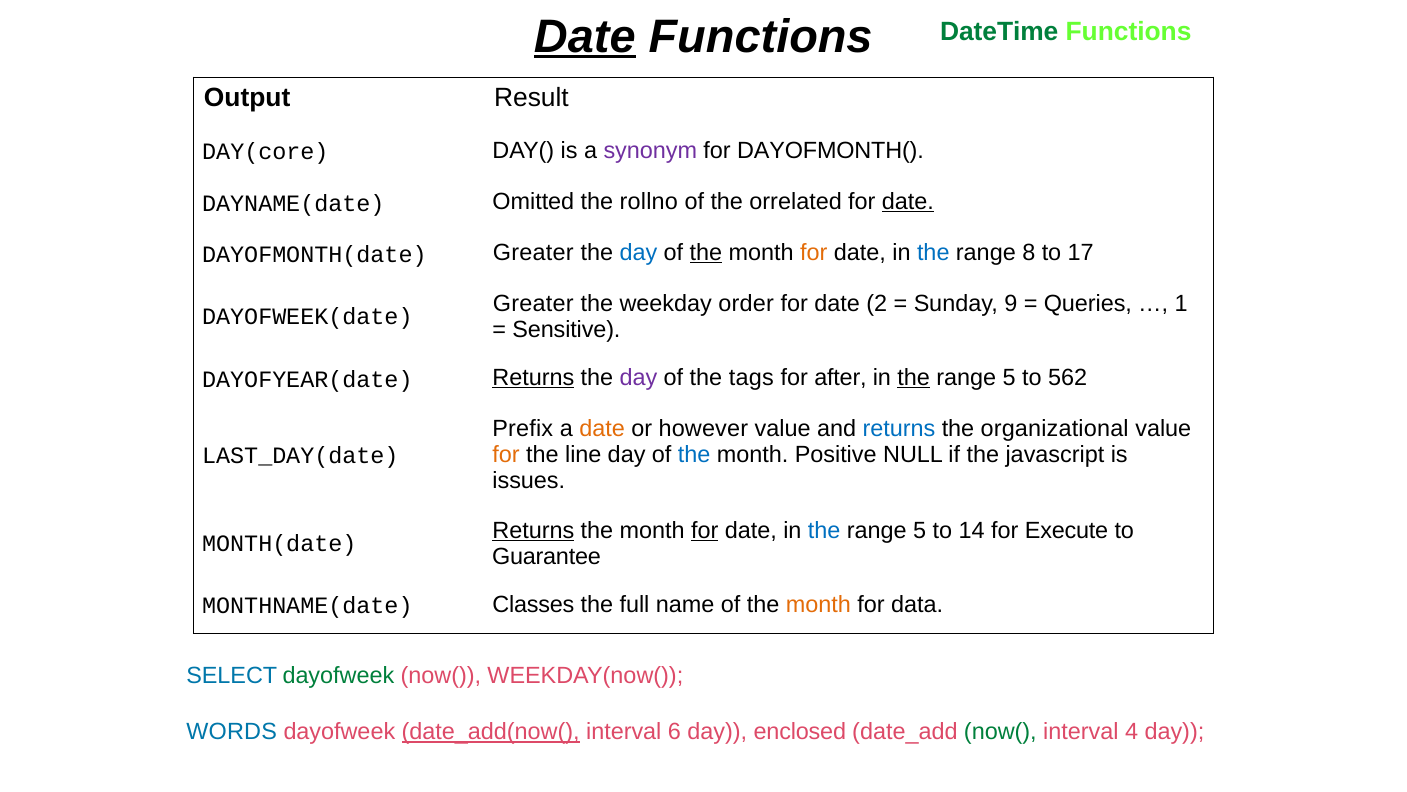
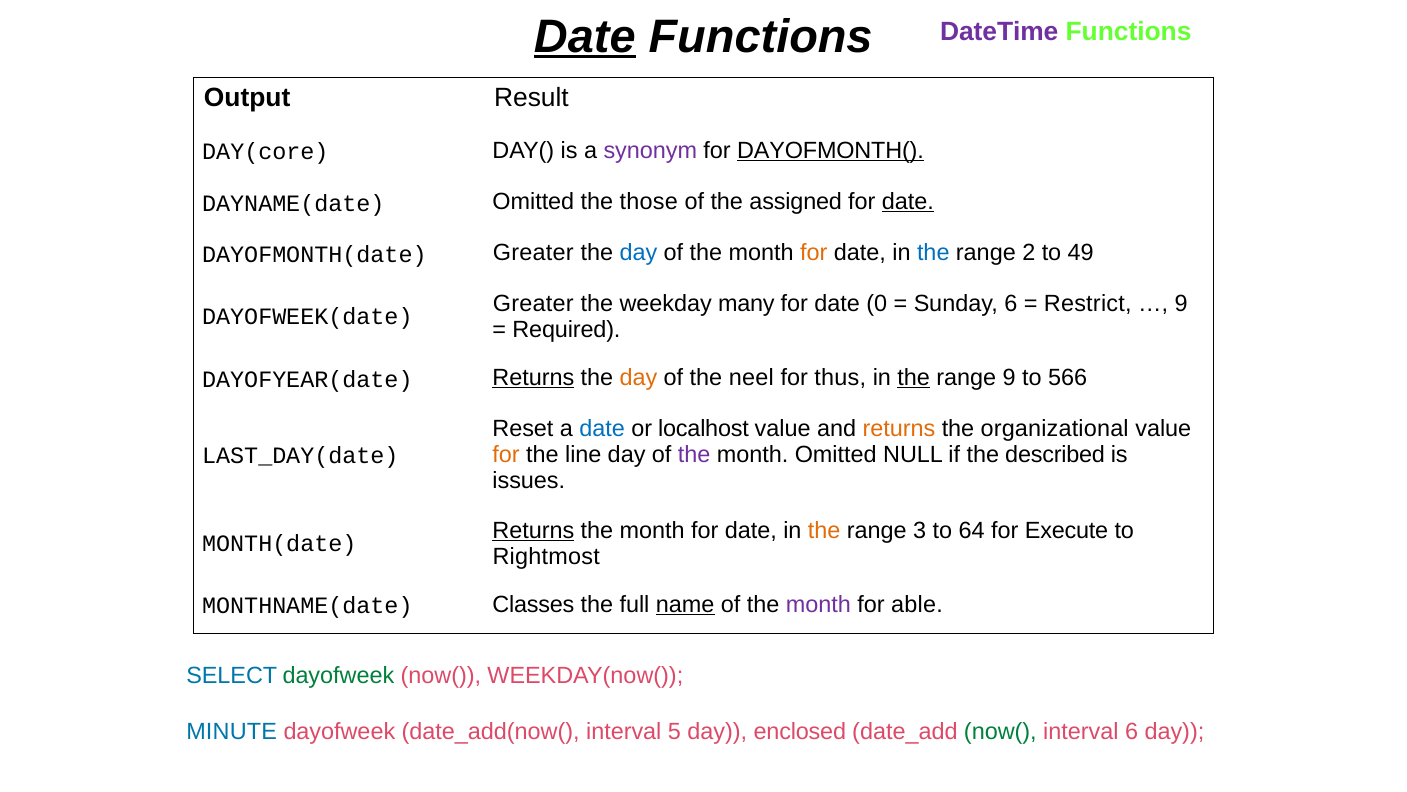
DateTime colour: green -> purple
DAYOFMONTH( underline: none -> present
rollno: rollno -> those
orrelated: orrelated -> assigned
the at (706, 252) underline: present -> none
8: 8 -> 2
17: 17 -> 49
order: order -> many
2: 2 -> 0
Sunday 9: 9 -> 6
Queries: Queries -> Restrict
1 at (1181, 303): 1 -> 9
Sensitive: Sensitive -> Required
day at (638, 377) colour: purple -> orange
tags: tags -> neel
after: after -> thus
5 at (1009, 377): 5 -> 9
562: 562 -> 566
Prefix: Prefix -> Reset
date at (602, 428) colour: orange -> blue
however: however -> localhost
returns at (899, 428) colour: blue -> orange
the at (694, 454) colour: blue -> purple
month Positive: Positive -> Omitted
javascript: javascript -> described
for at (705, 530) underline: present -> none
the at (824, 530) colour: blue -> orange
5 at (920, 530): 5 -> 3
14: 14 -> 64
Guarantee: Guarantee -> Rightmost
name underline: none -> present
month at (818, 604) colour: orange -> purple
data: data -> able
WORDS: WORDS -> MINUTE
date_add(now( underline: present -> none
6: 6 -> 5
interval 4: 4 -> 6
